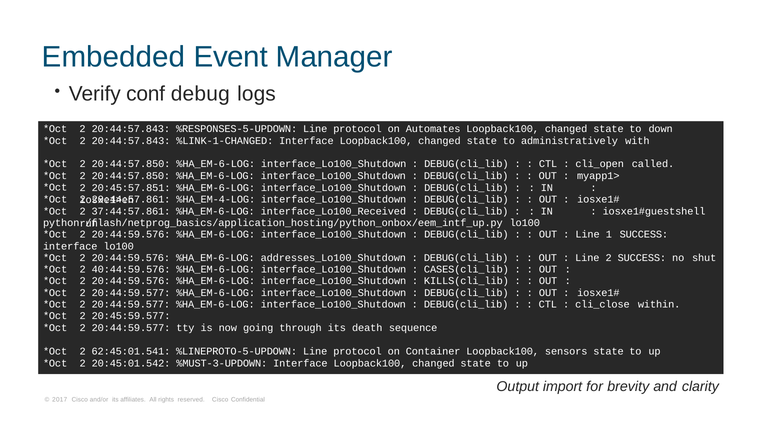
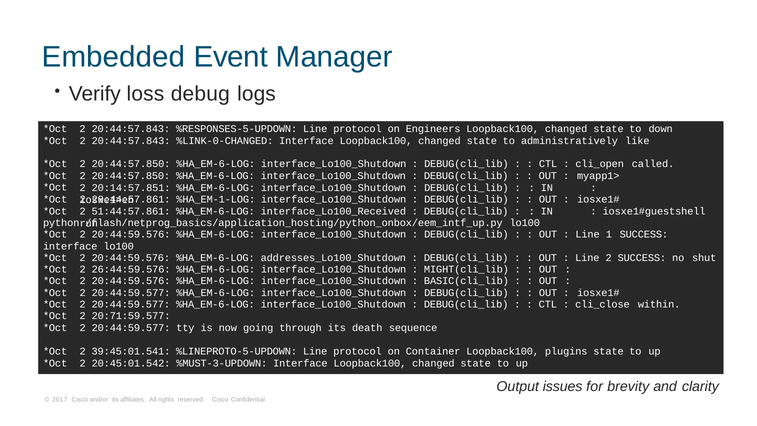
conf: conf -> loss
Automates: Automates -> Engineers
%LINK-1-CHANGED: %LINK-1-CHANGED -> %LINK-0-CHANGED
with: with -> like
20:45:57.851: 20:45:57.851 -> 20:14:57.851
%HA_EM-4-LOG: %HA_EM-4-LOG -> %HA_EM-1-LOG
37:44:57.861: 37:44:57.861 -> 51:44:57.861
40:44:59.576: 40:44:59.576 -> 26:44:59.576
CASES(cli_lib: CASES(cli_lib -> MIGHT(cli_lib
KILLS(cli_lib: KILLS(cli_lib -> BASIC(cli_lib
20:45:59.577: 20:45:59.577 -> 20:71:59.577
62:45:01.541: 62:45:01.541 -> 39:45:01.541
sensors: sensors -> plugins
import: import -> issues
